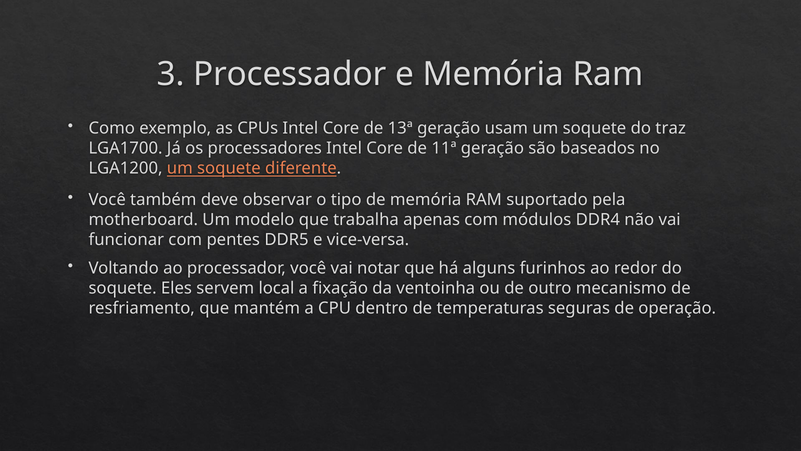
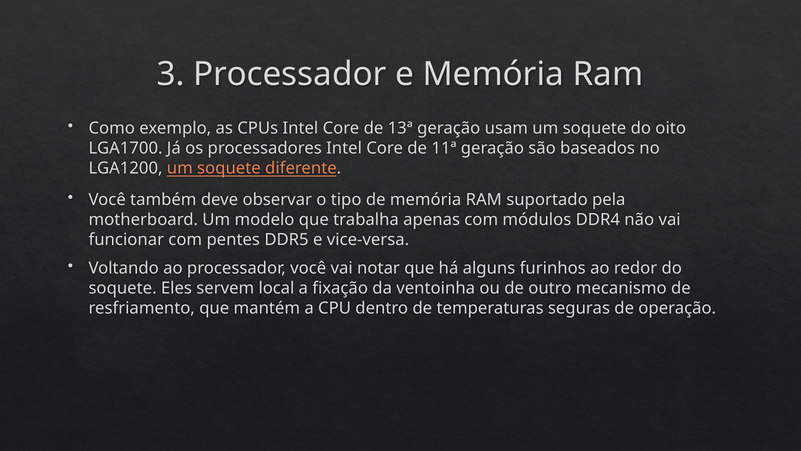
traz: traz -> oito
